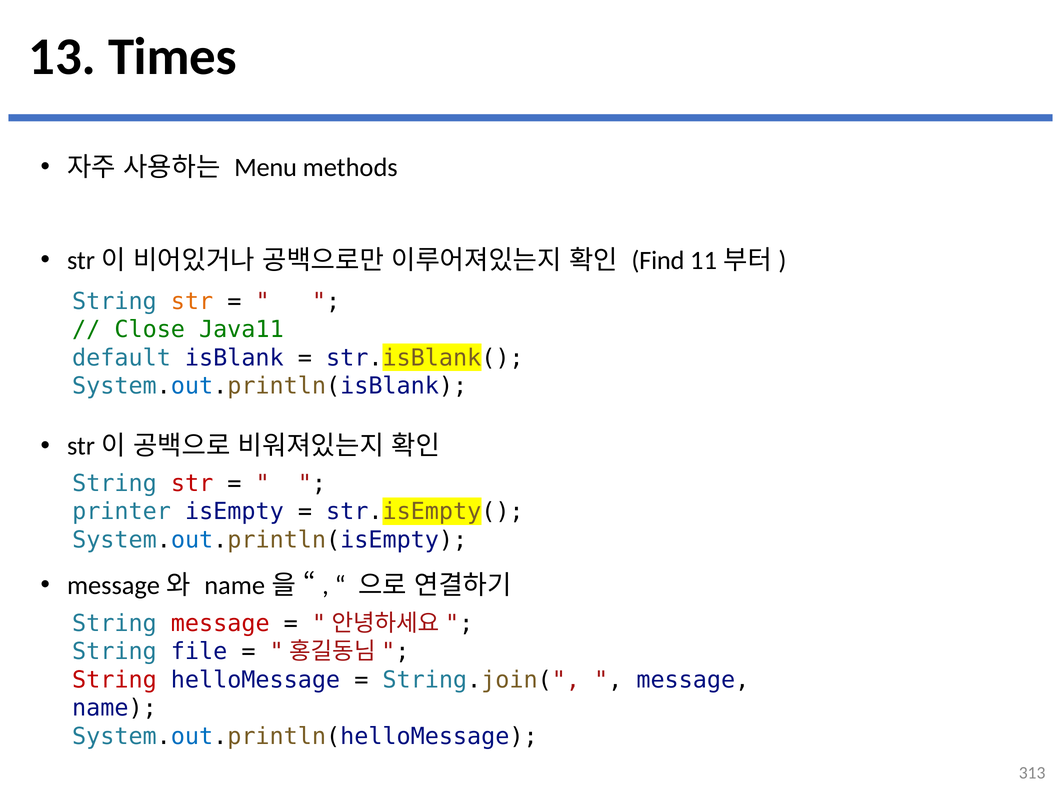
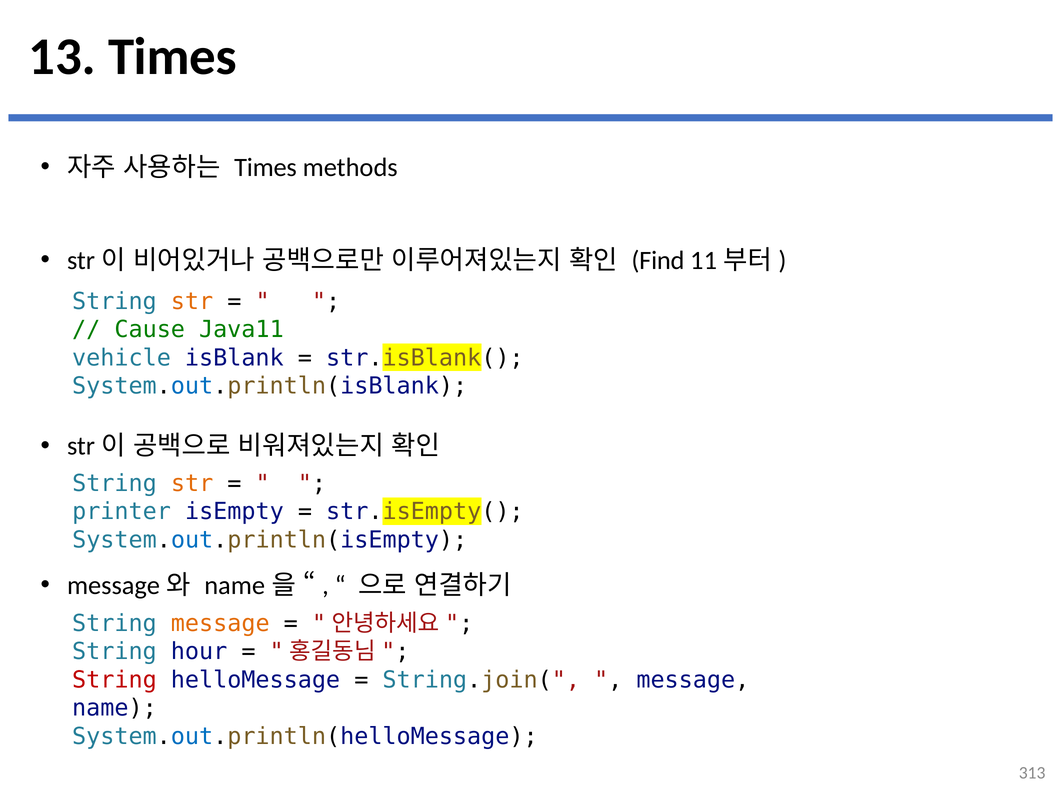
Menu at (266, 167): Menu -> Times
Close: Close -> Cause
default: default -> vehicle
str at (192, 483) colour: red -> orange
message at (220, 623) colour: red -> orange
file: file -> hour
